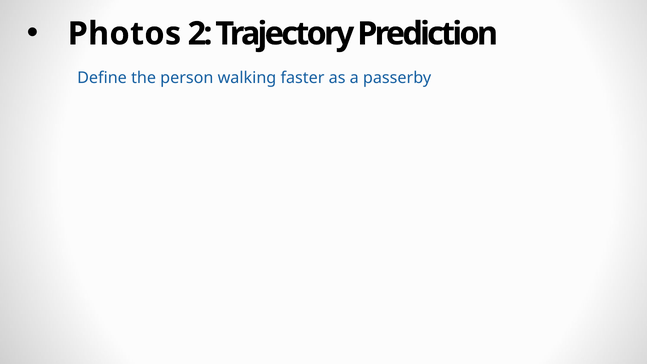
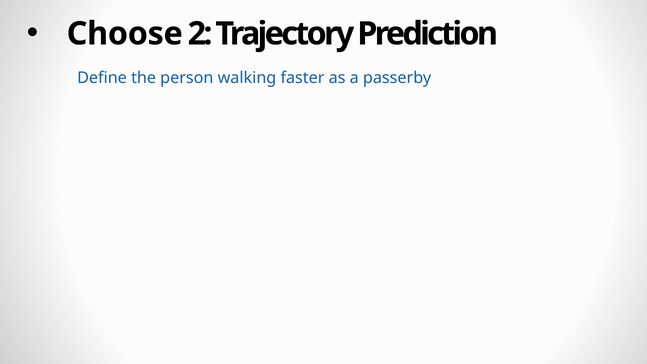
Photos: Photos -> Choose
